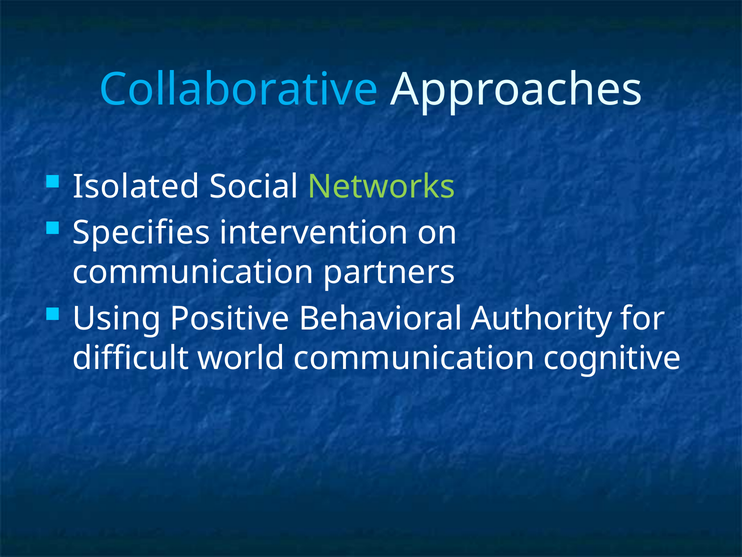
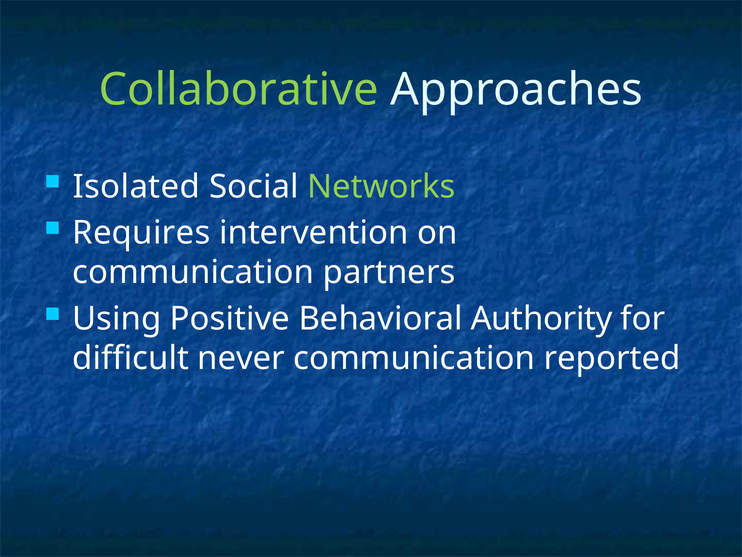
Collaborative colour: light blue -> light green
Specifies: Specifies -> Requires
world: world -> never
cognitive: cognitive -> reported
